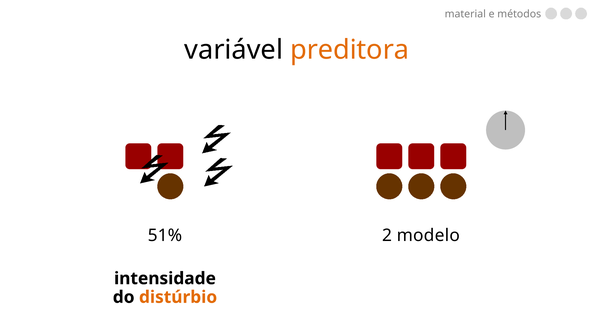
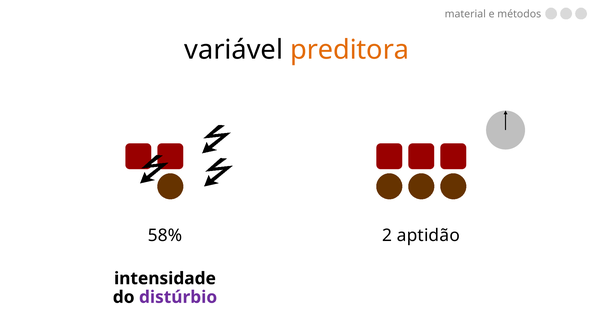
51%: 51% -> 58%
modelo: modelo -> aptidão
distúrbio colour: orange -> purple
